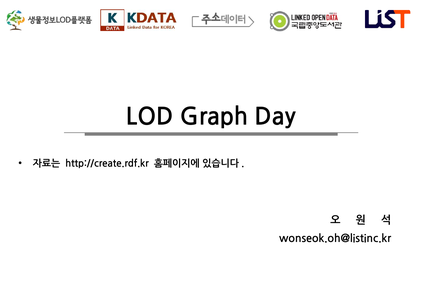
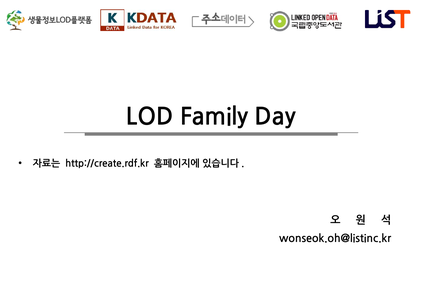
Graph: Graph -> Family
